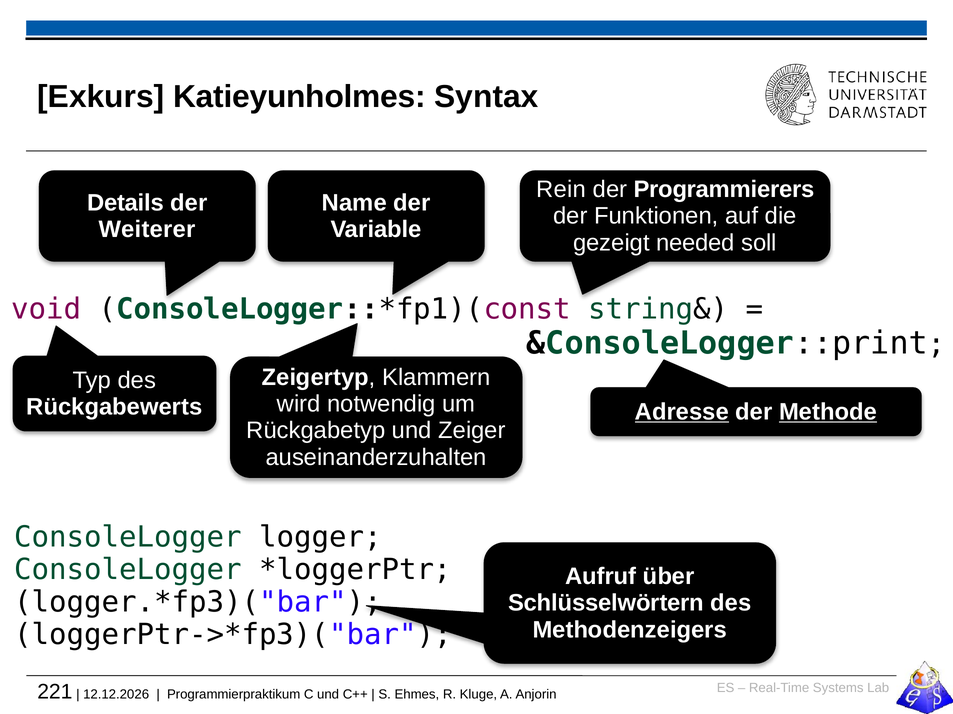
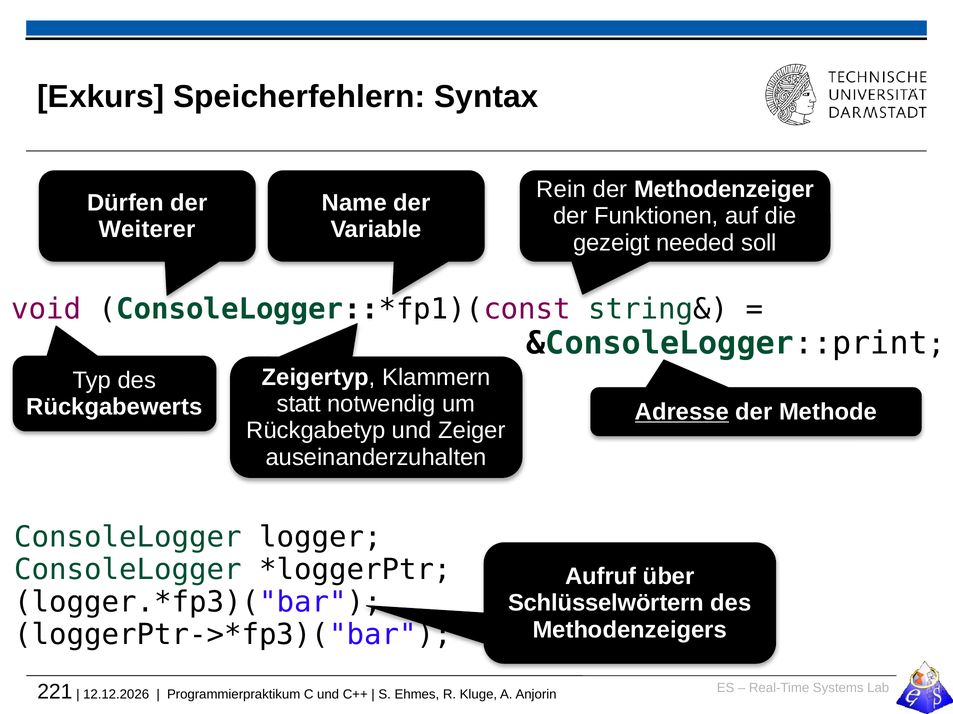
Katieyunholmes: Katieyunholmes -> Speicherfehlern
Programmierers: Programmierers -> Methodenzeiger
Details: Details -> Dürfen
wird: wird -> statt
Methode underline: present -> none
